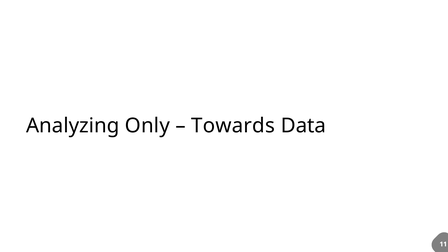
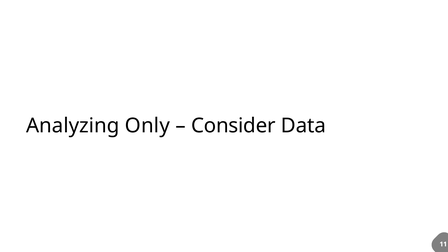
Towards: Towards -> Consider
